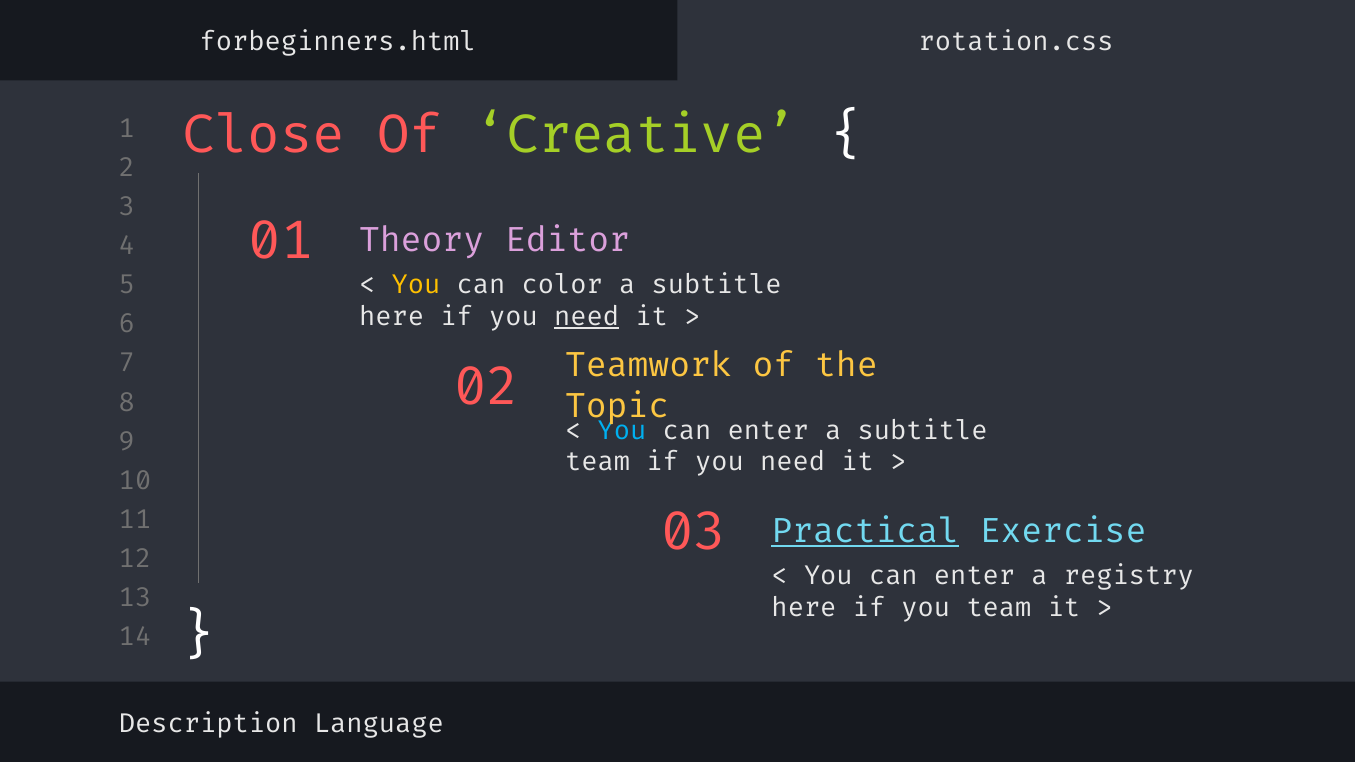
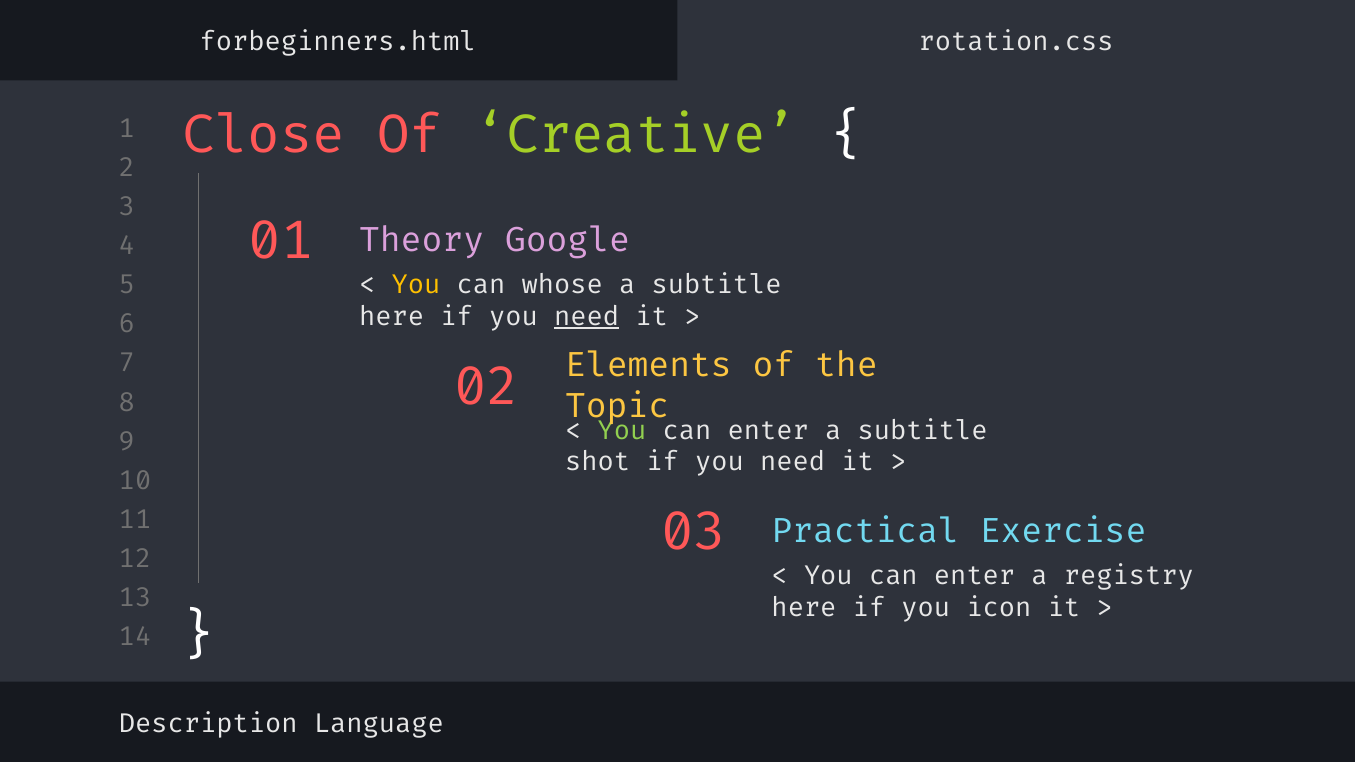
Editor: Editor -> Google
color: color -> whose
Teamwork: Teamwork -> Elements
You at (622, 430) colour: light blue -> light green
team at (598, 462): team -> shot
Practical underline: present -> none
you team: team -> icon
